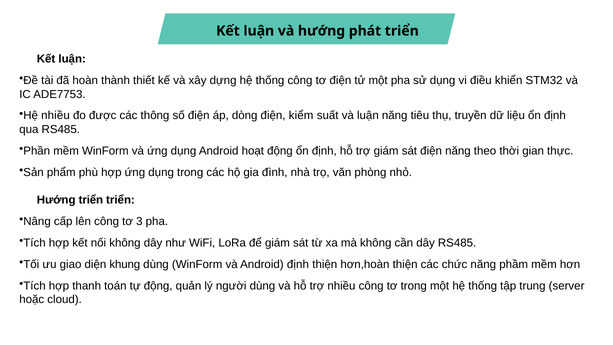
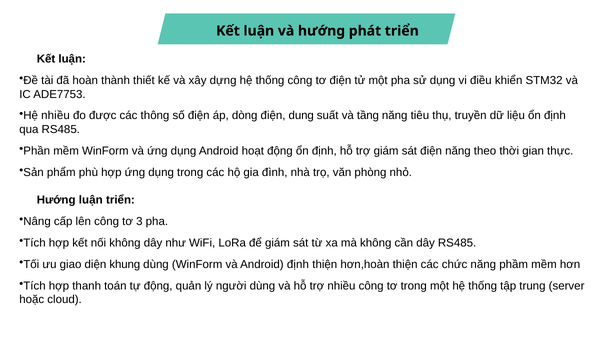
kiểm: kiểm -> dung
và luận: luận -> tầng
Hướng triển: triển -> luận
